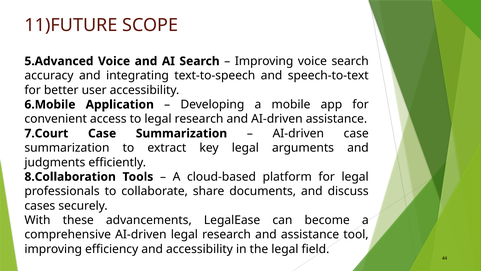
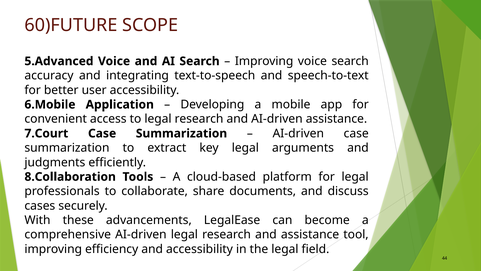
11)FUTURE: 11)FUTURE -> 60)FUTURE
